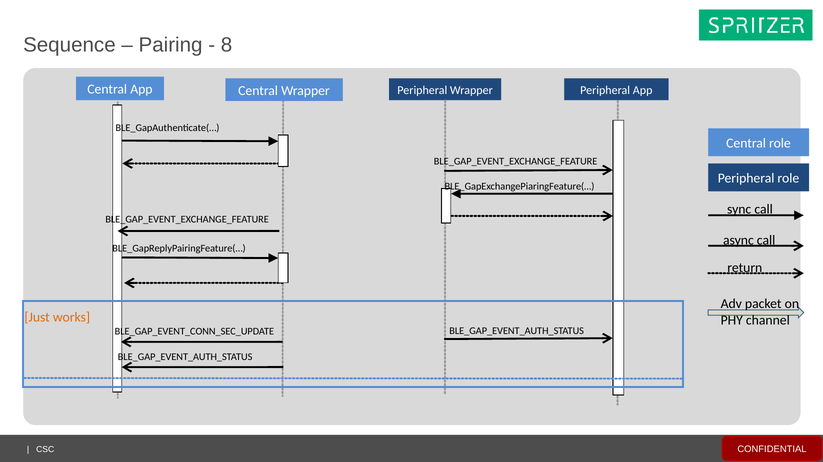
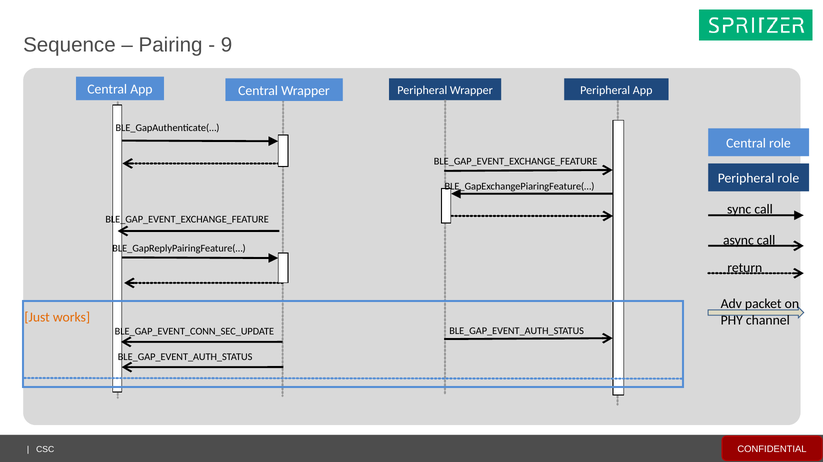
8: 8 -> 9
